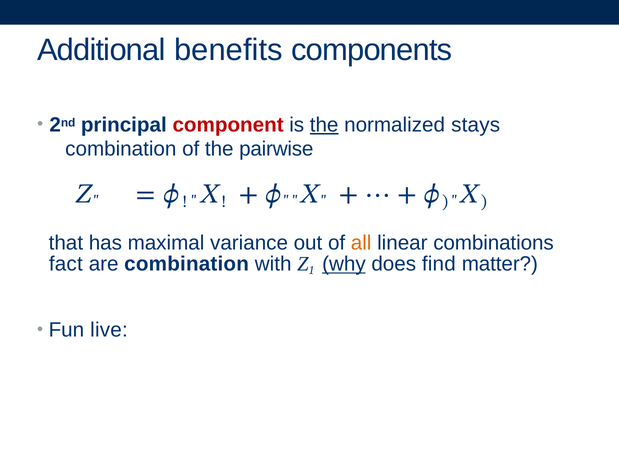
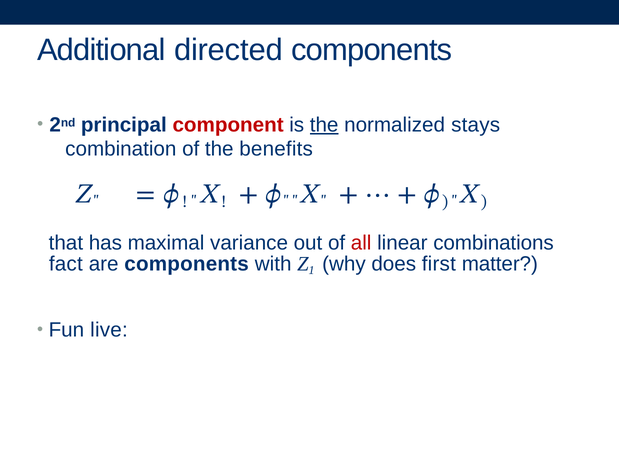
benefits: benefits -> directed
pairwise: pairwise -> benefits
all colour: orange -> red
are combination: combination -> components
why underline: present -> none
find: find -> first
